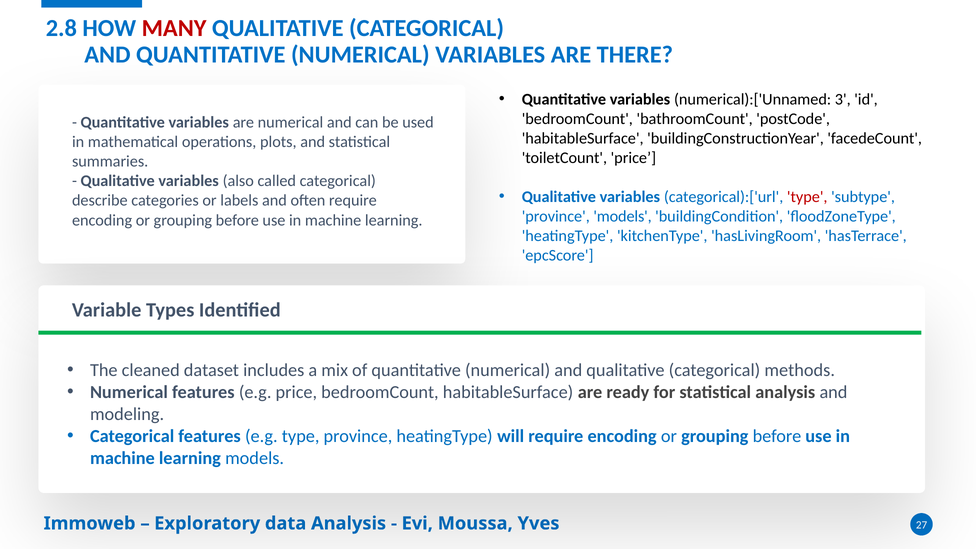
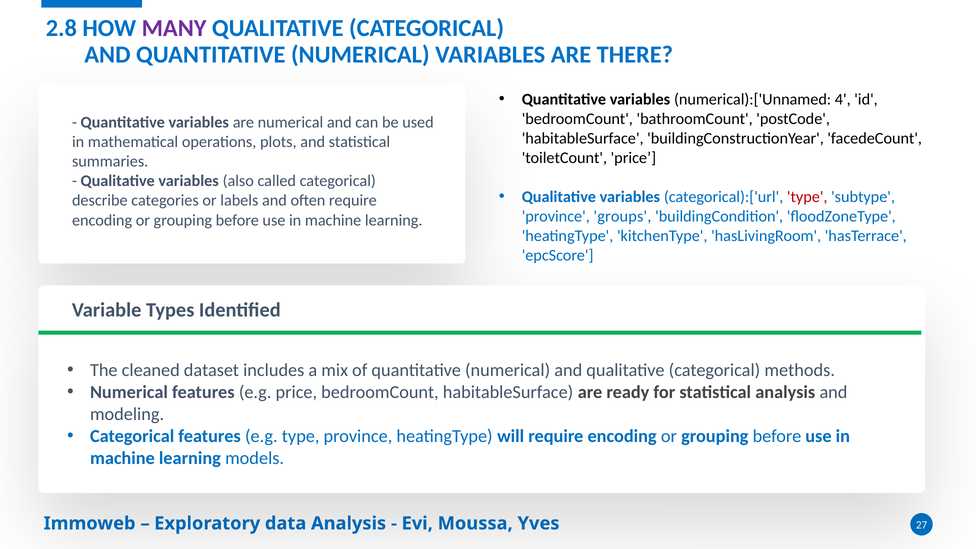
MANY colour: red -> purple
3: 3 -> 4
province models: models -> groups
